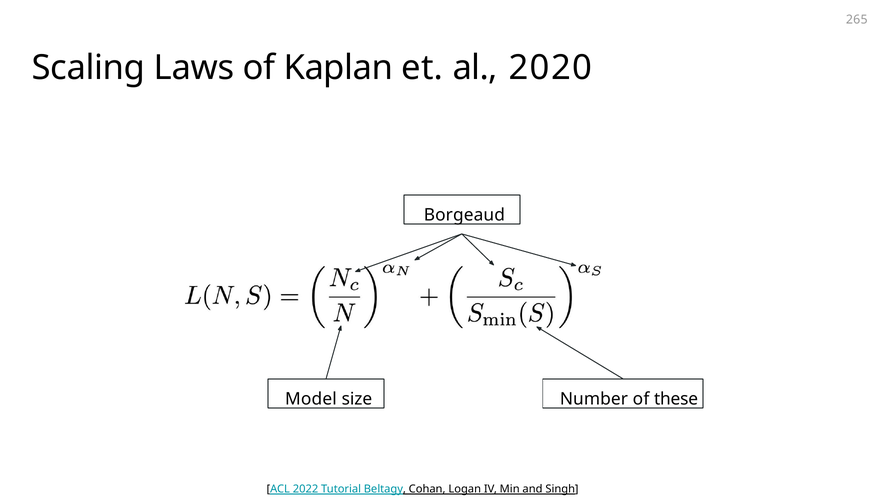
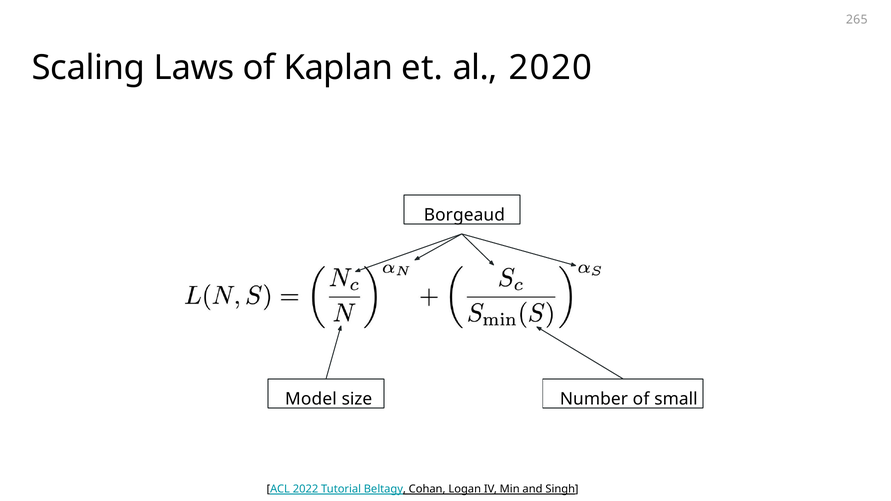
these: these -> small
